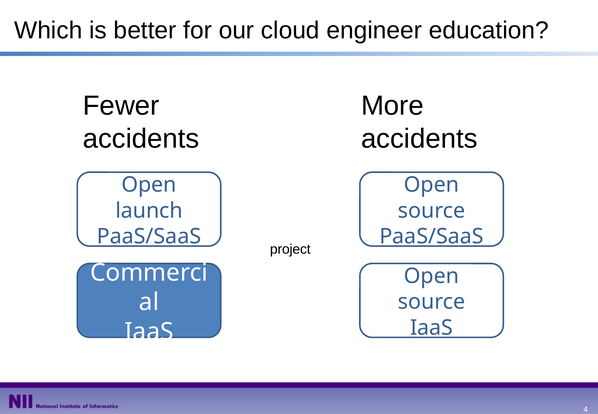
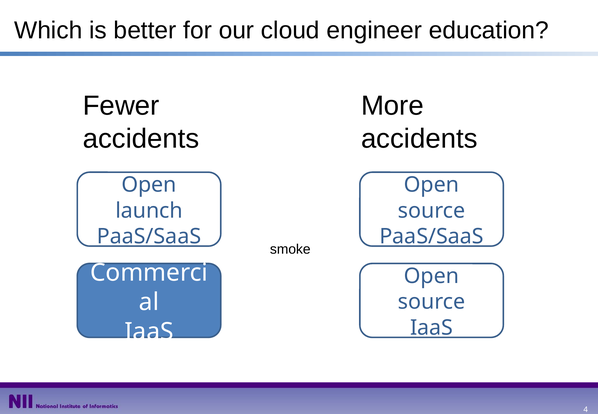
project: project -> smoke
